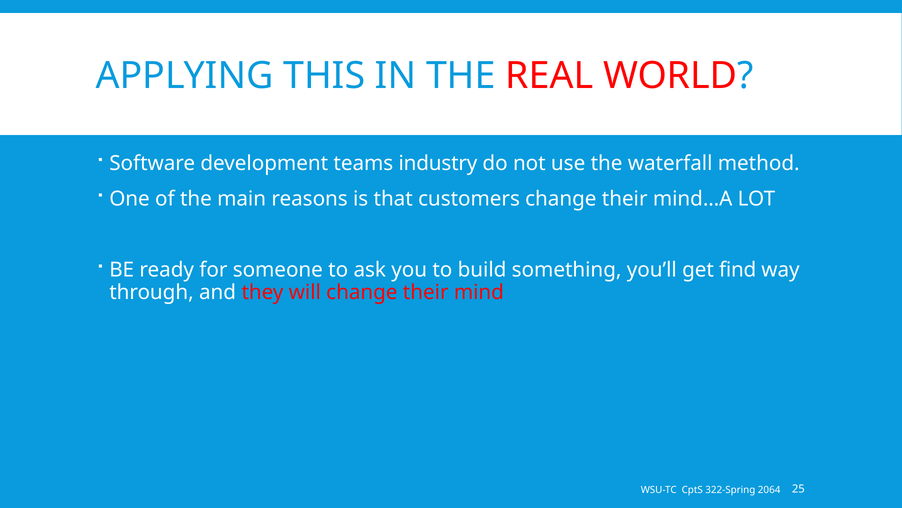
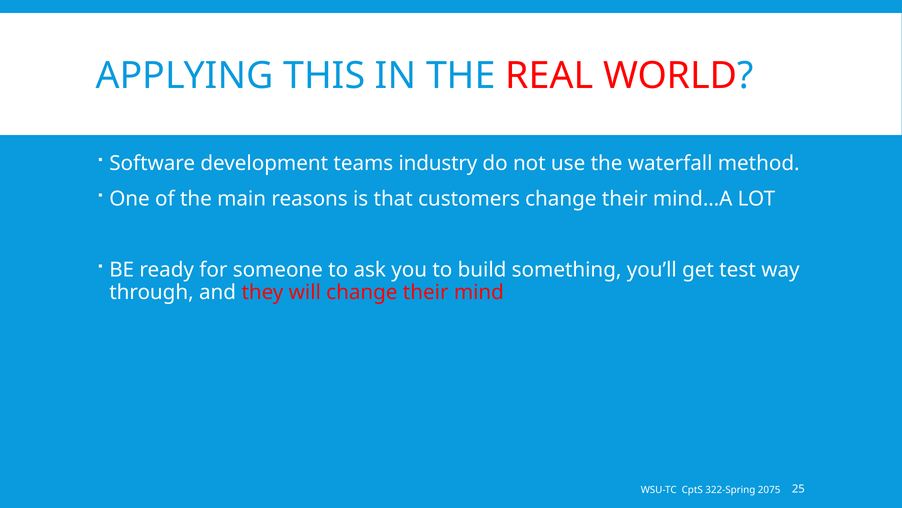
find: find -> test
2064: 2064 -> 2075
